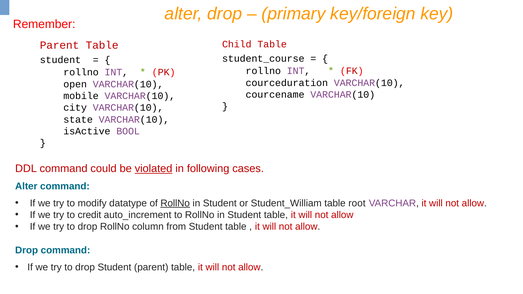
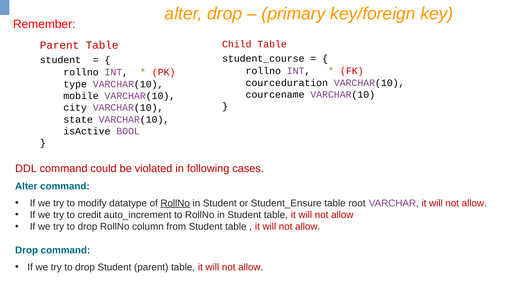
open: open -> type
violated underline: present -> none
Student_William: Student_William -> Student_Ensure
